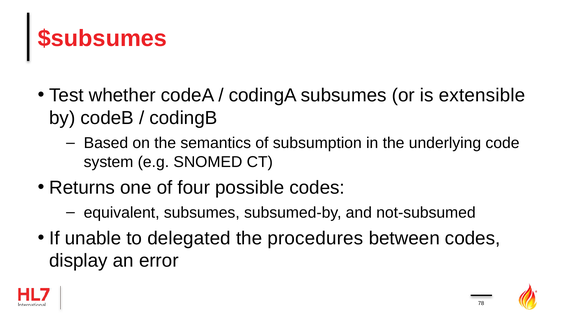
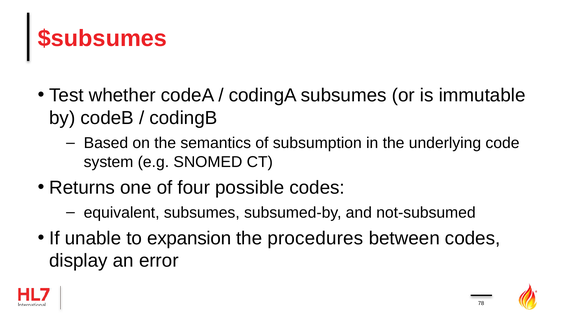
extensible: extensible -> immutable
delegated: delegated -> expansion
